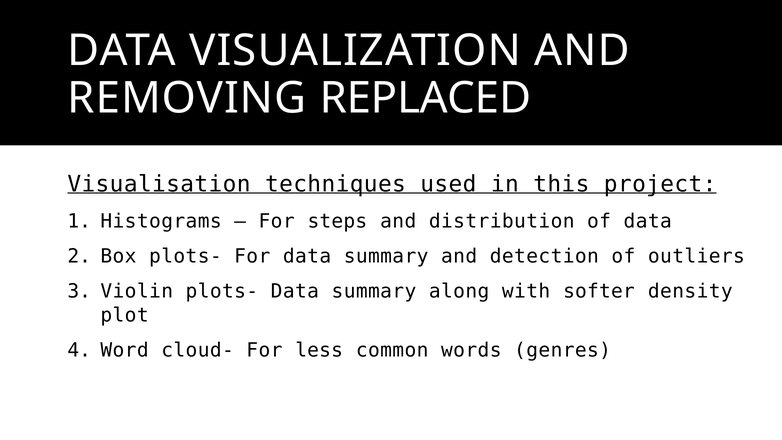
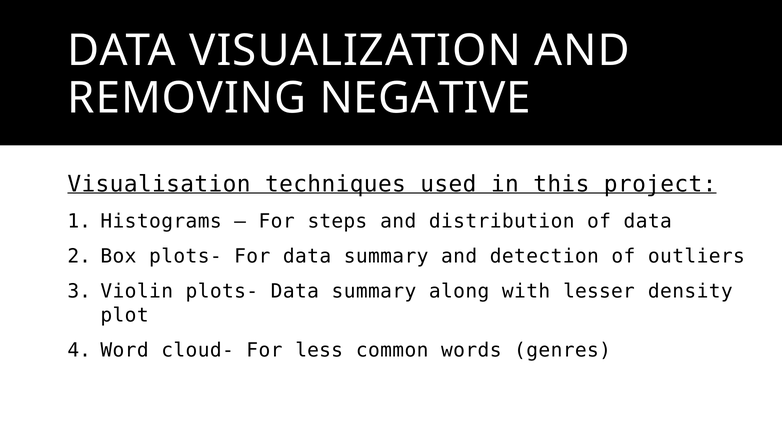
REPLACED: REPLACED -> NEGATIVE
softer: softer -> lesser
